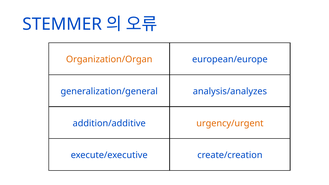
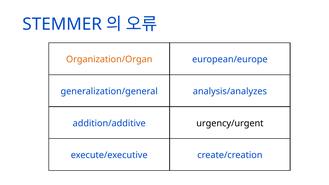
urgency/urgent colour: orange -> black
